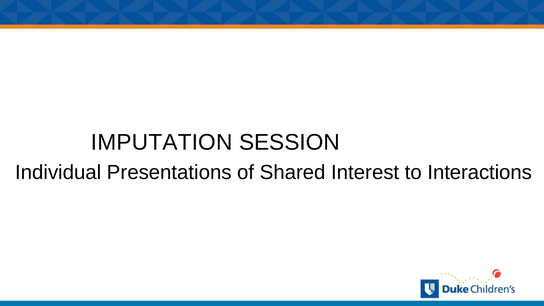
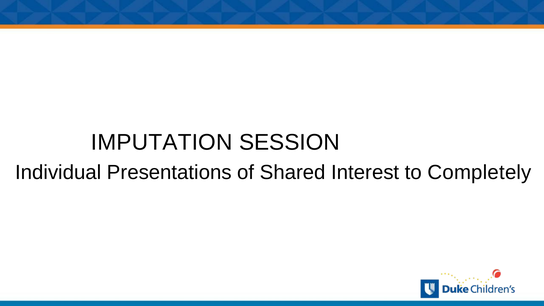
Interactions: Interactions -> Completely
